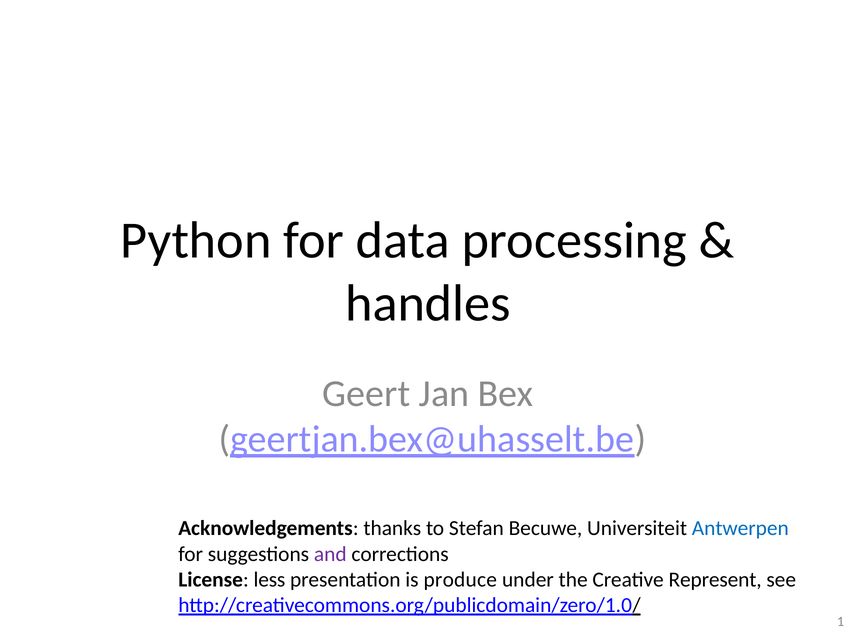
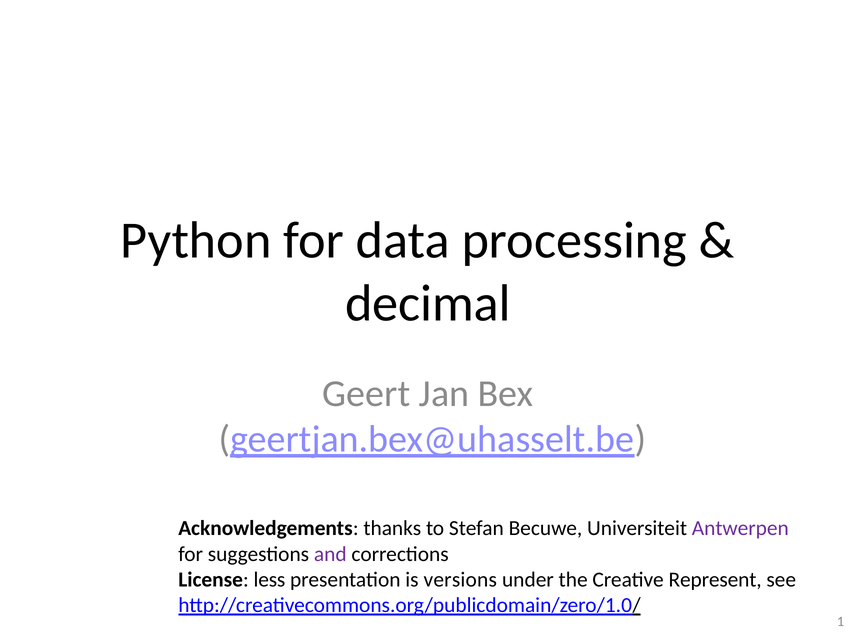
handles: handles -> decimal
Antwerpen colour: blue -> purple
produce: produce -> versions
